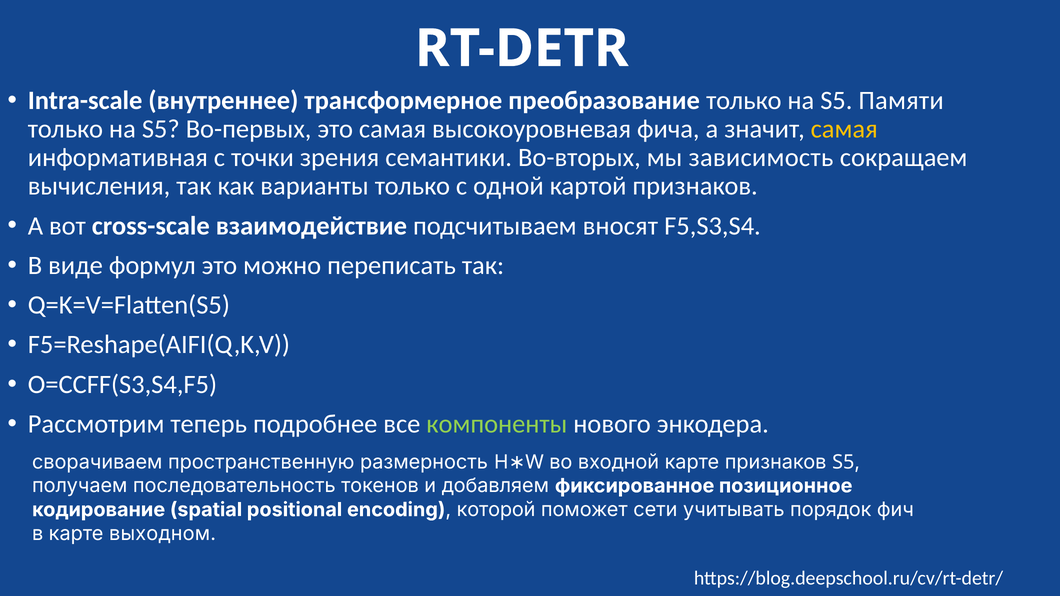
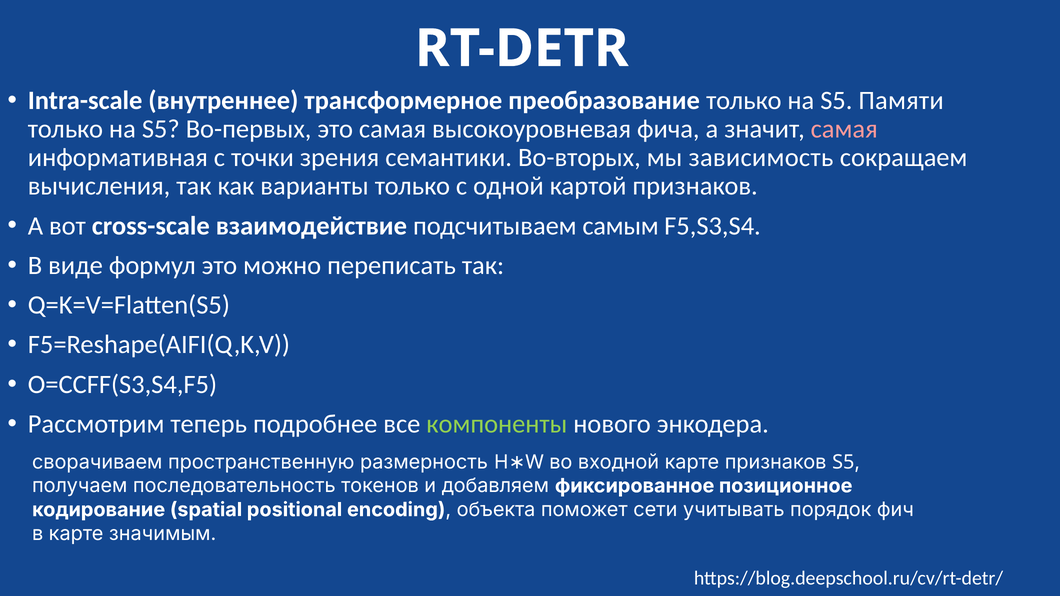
самая at (844, 129) colour: yellow -> pink
вносят: вносят -> самым
которой: которой -> объекта
выходном: выходном -> значимым
